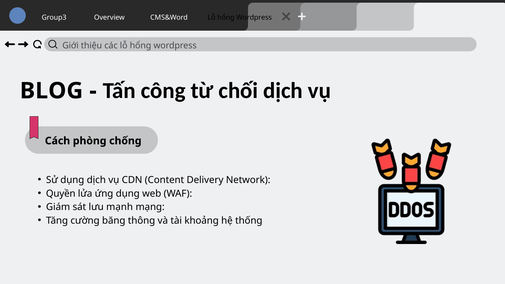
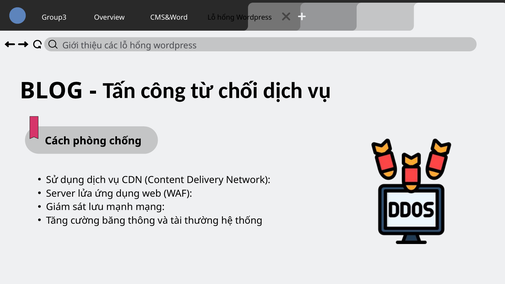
Quyền: Quyền -> Server
khoảng: khoảng -> thường
